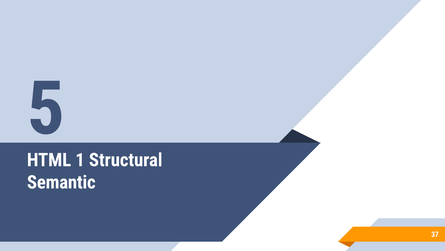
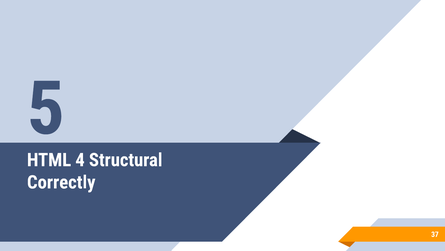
1: 1 -> 4
Semantic: Semantic -> Correctly
